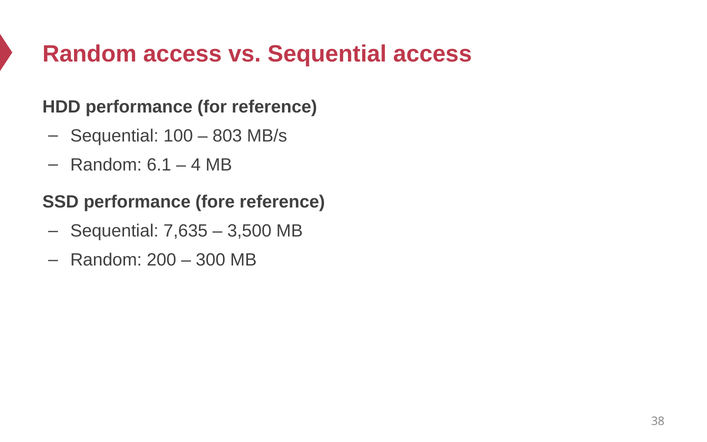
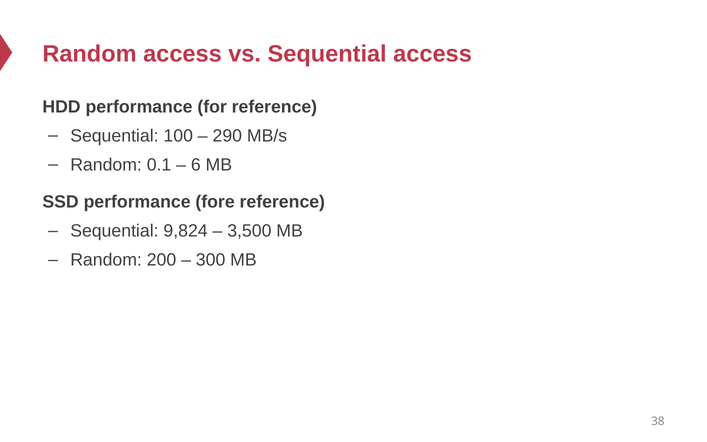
803: 803 -> 290
6.1: 6.1 -> 0.1
4: 4 -> 6
7,635: 7,635 -> 9,824
